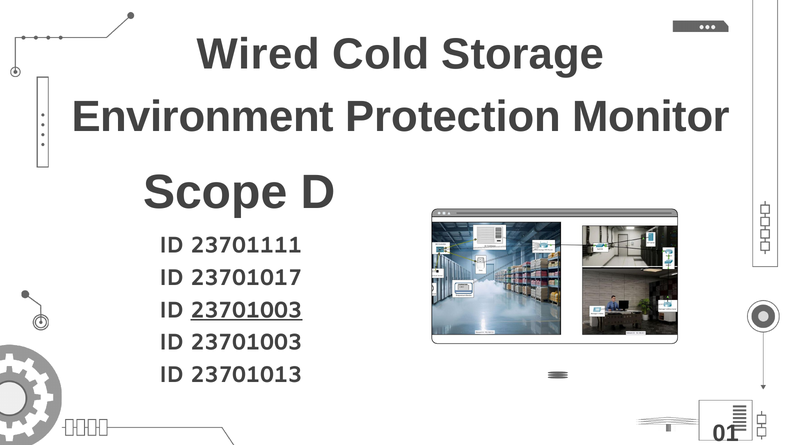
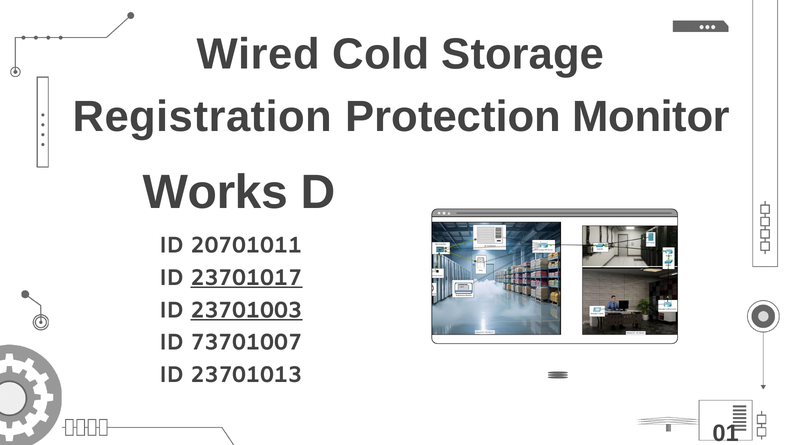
Environment: Environment -> Registration
Scope: Scope -> Works
23701111: 23701111 -> 20701011
23701017 underline: none -> present
23701003 at (246, 342): 23701003 -> 73701007
